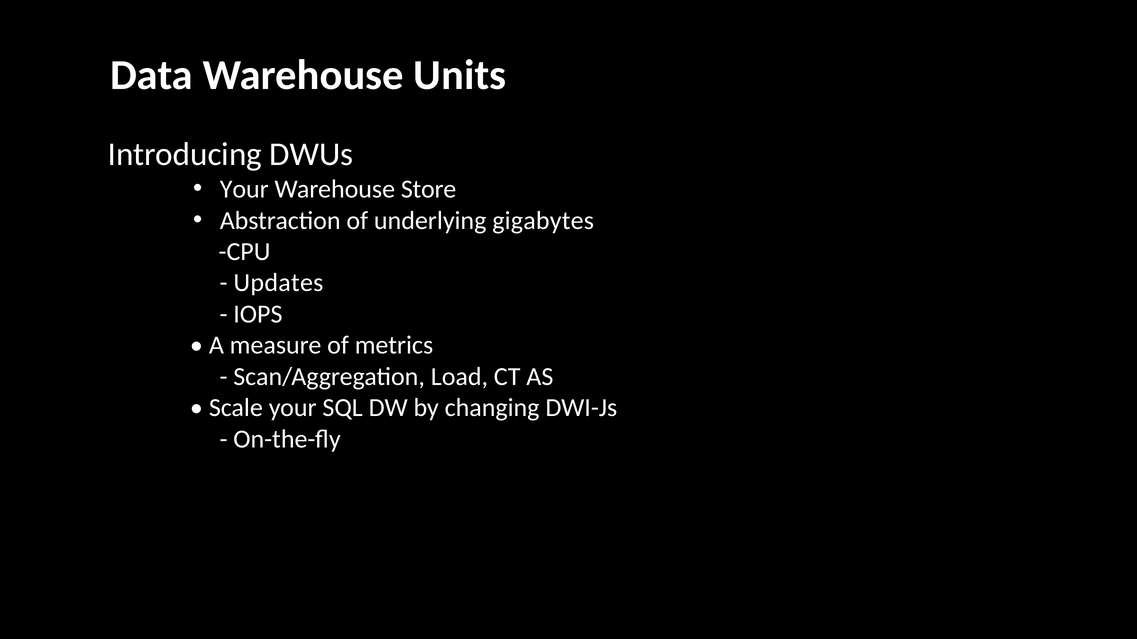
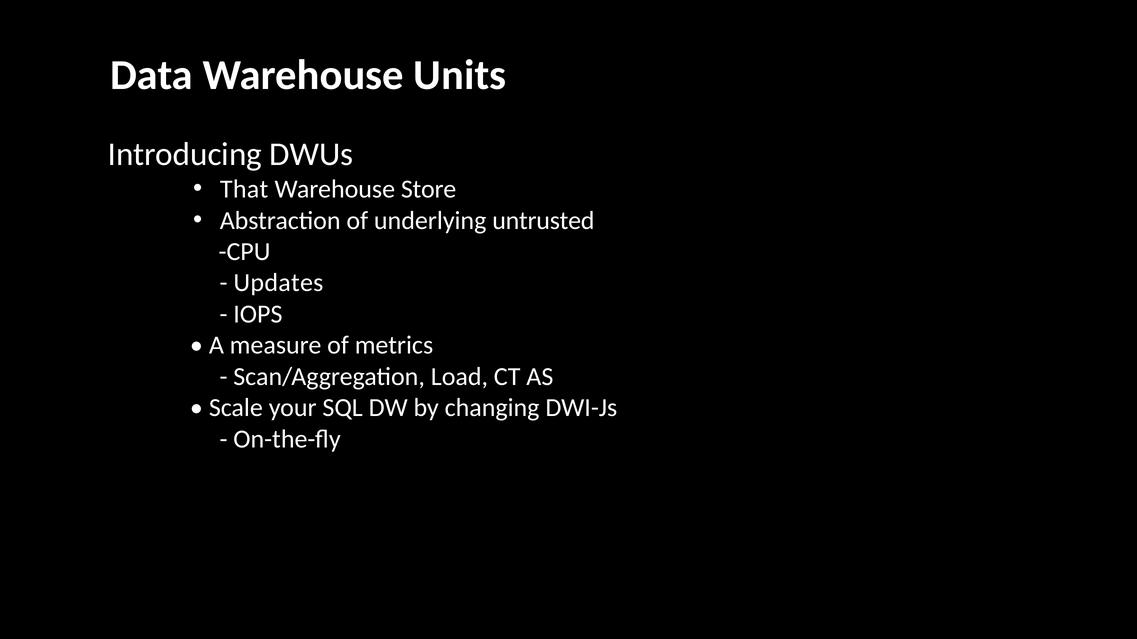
Your at (244, 189): Your -> That
gigabytes: gigabytes -> untrusted
